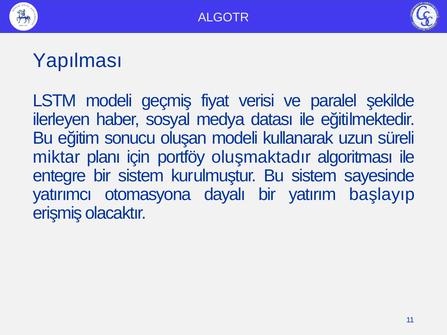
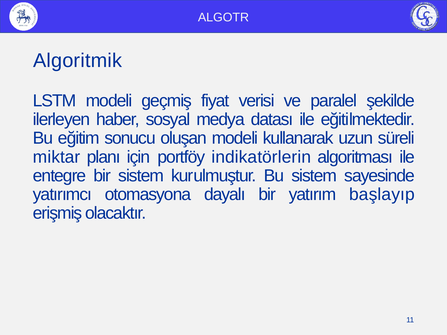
Yapılması: Yapılması -> Algoritmik
oluşmaktadır: oluşmaktadır -> indikatörlerin
